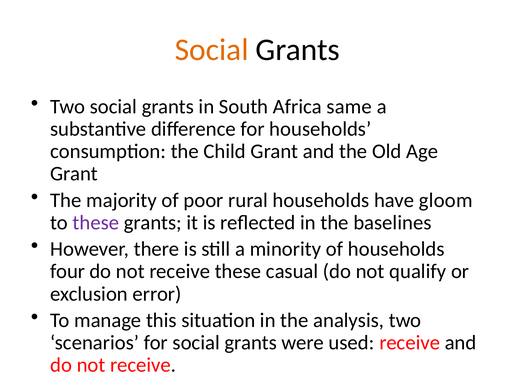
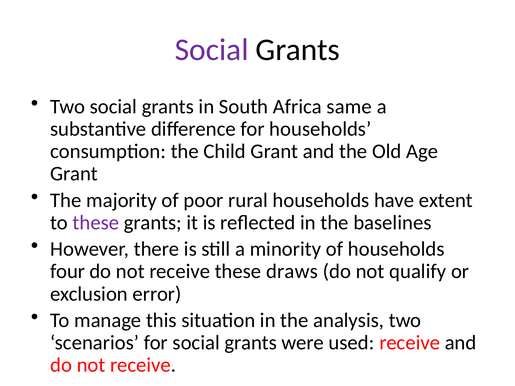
Social at (212, 50) colour: orange -> purple
gloom: gloom -> extent
casual: casual -> draws
